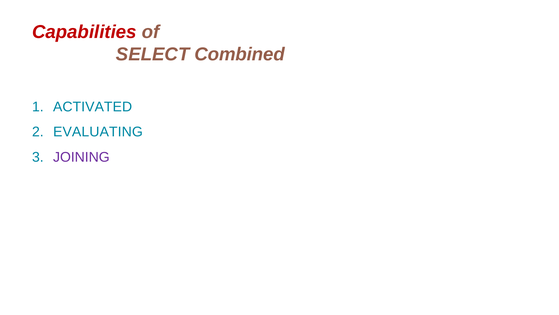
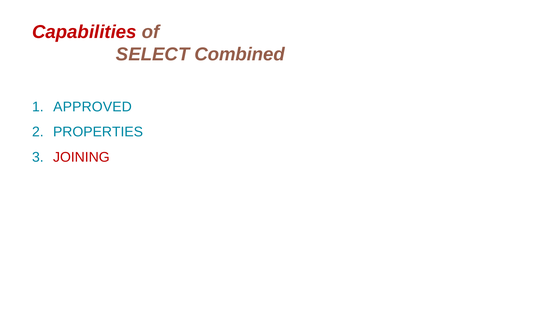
ACTIVATED: ACTIVATED -> APPROVED
EVALUATING: EVALUATING -> PROPERTIES
JOINING colour: purple -> red
